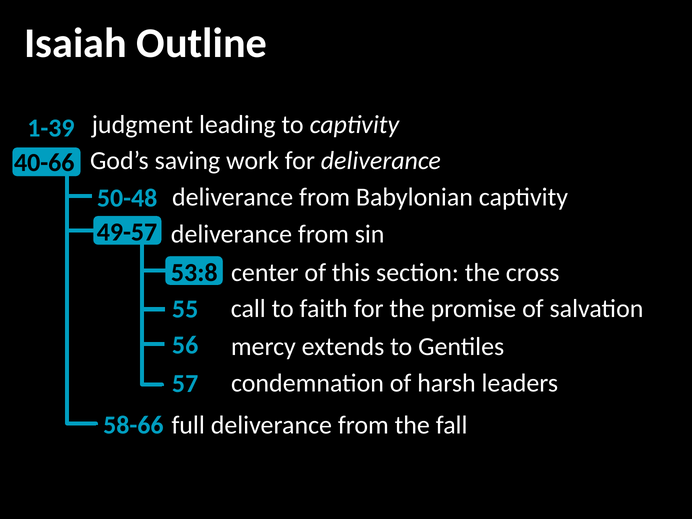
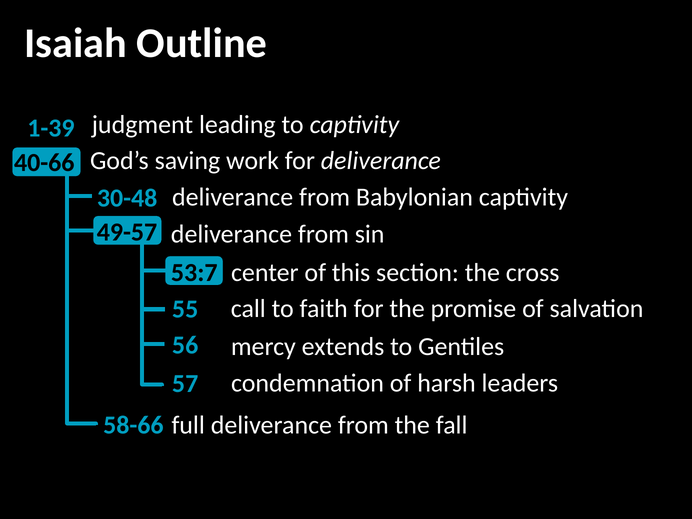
50-48: 50-48 -> 30-48
53:8: 53:8 -> 53:7
